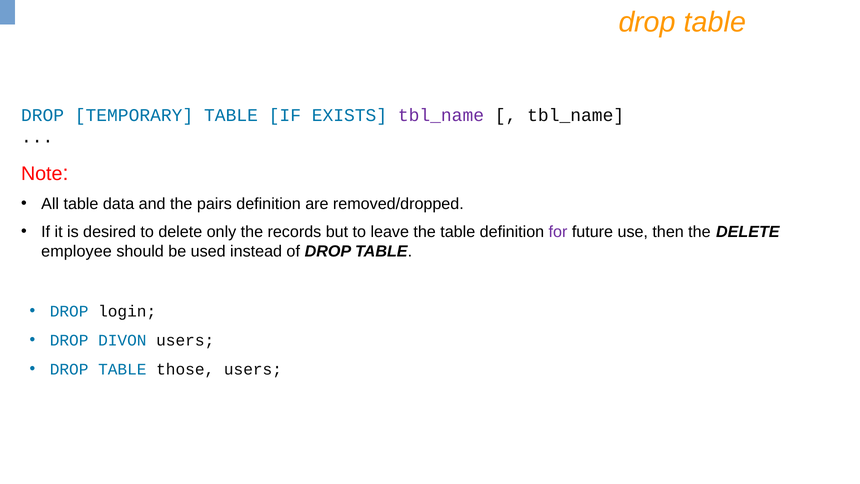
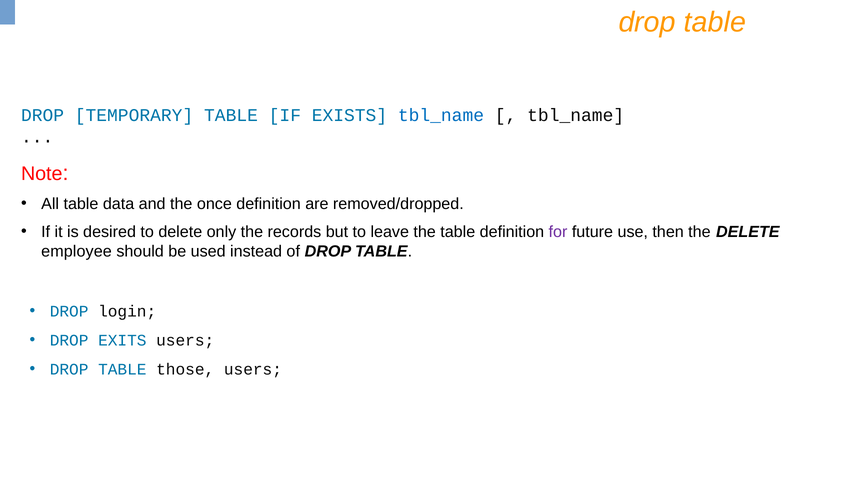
tbl_name at (441, 115) colour: purple -> blue
pairs: pairs -> once
DIVON: DIVON -> EXITS
